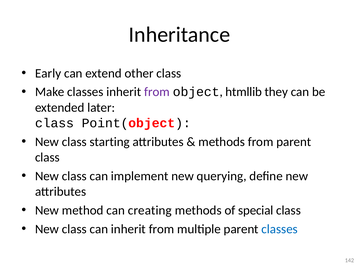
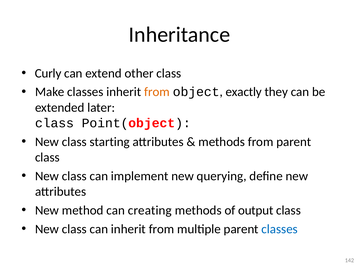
Early: Early -> Curly
from at (157, 92) colour: purple -> orange
htmllib: htmllib -> exactly
special: special -> output
